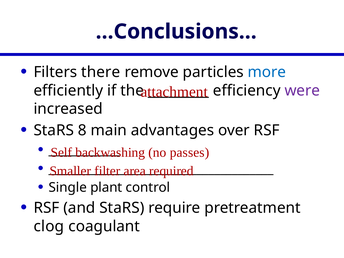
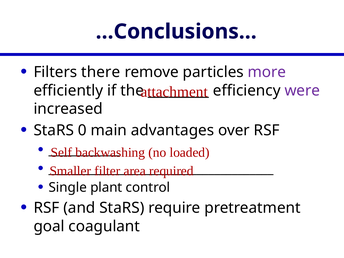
more colour: blue -> purple
8: 8 -> 0
passes: passes -> loaded
clog: clog -> goal
